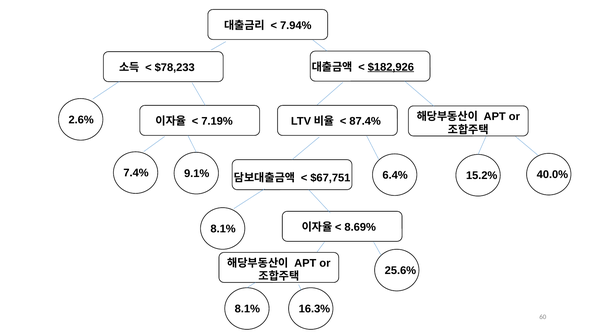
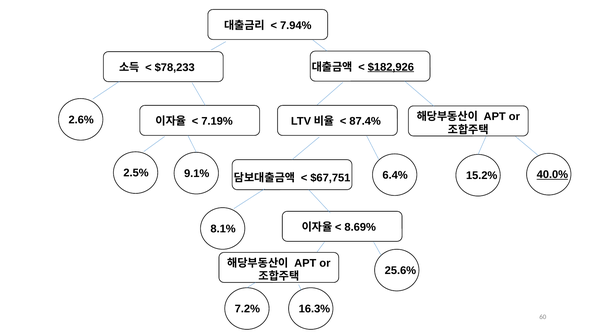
7.4%: 7.4% -> 2.5%
40.0% underline: none -> present
8.1% at (247, 309): 8.1% -> 7.2%
